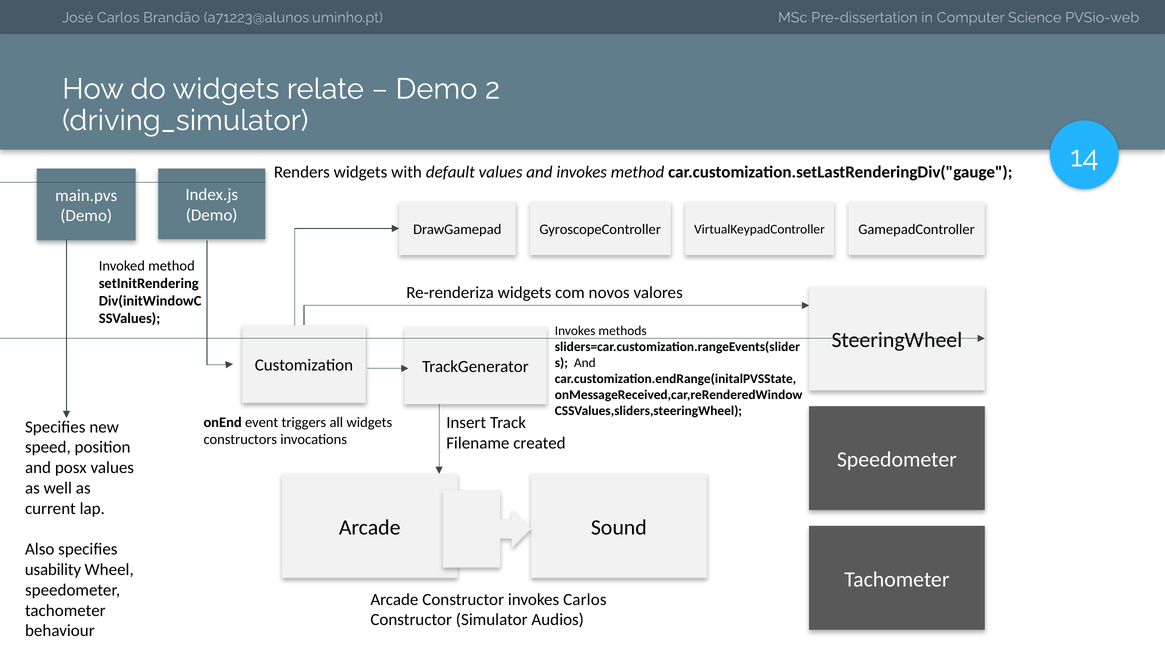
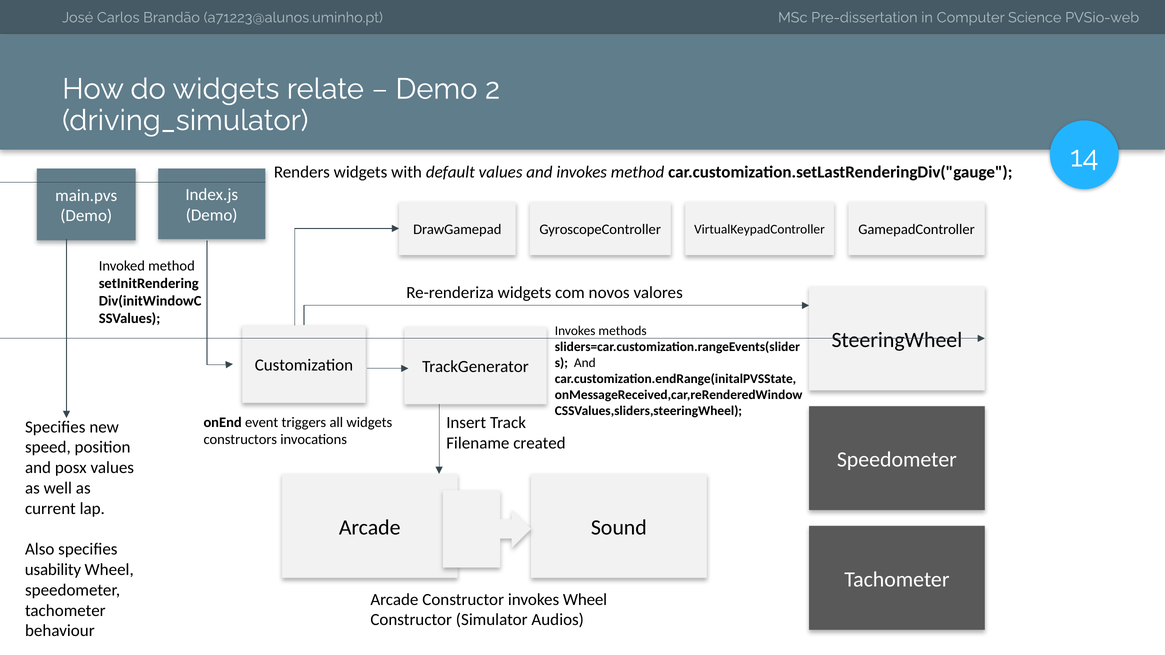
invokes Carlos: Carlos -> Wheel
